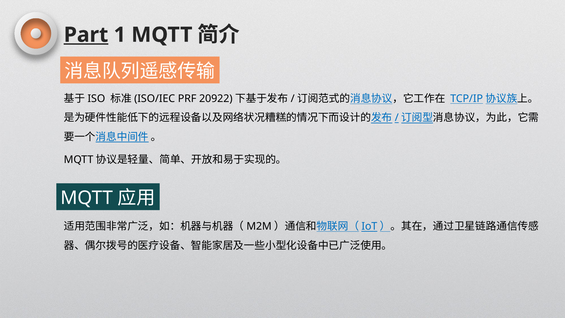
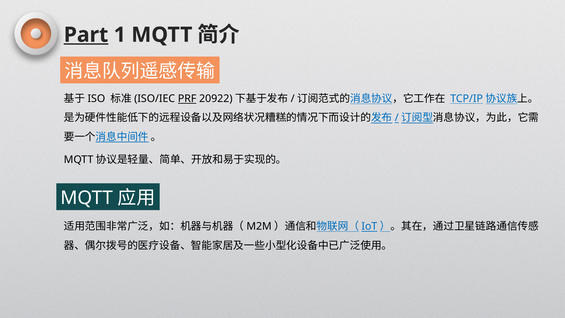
PRF underline: none -> present
